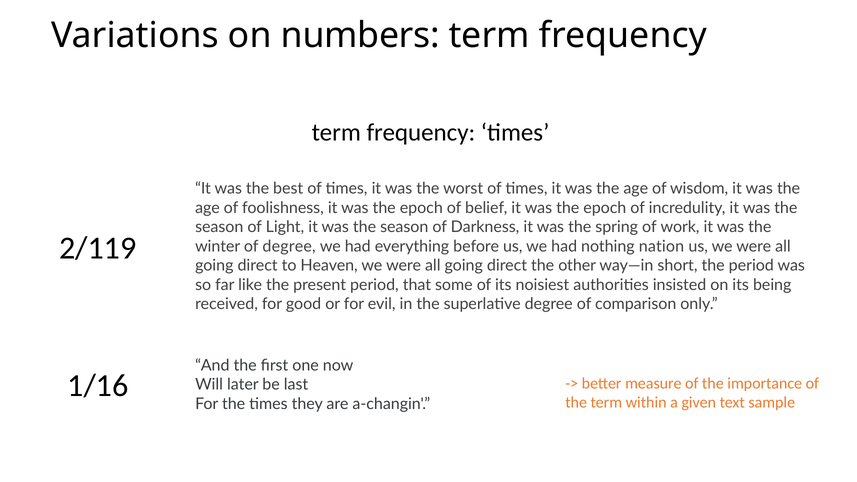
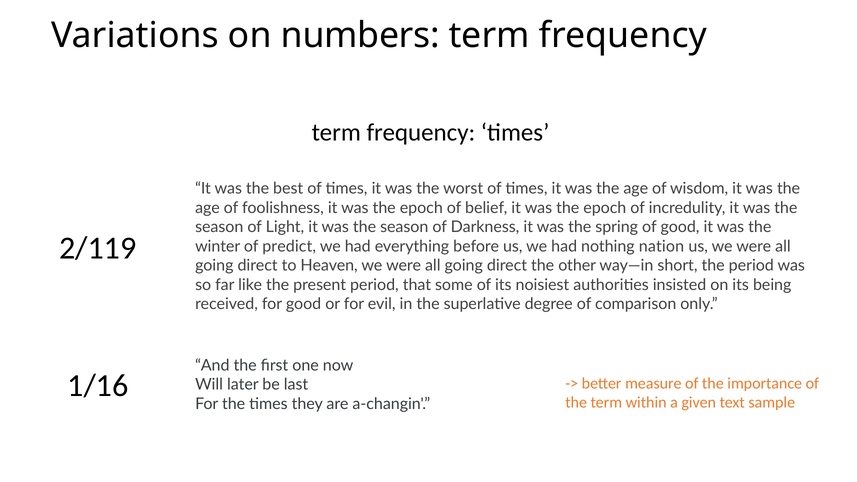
of work: work -> good
of degree: degree -> predict
